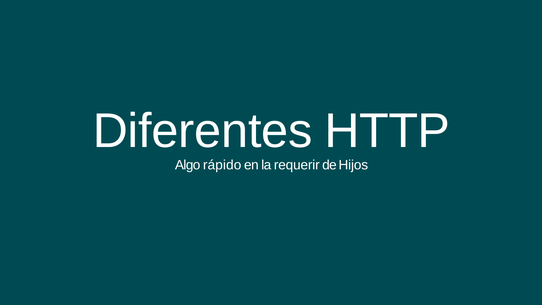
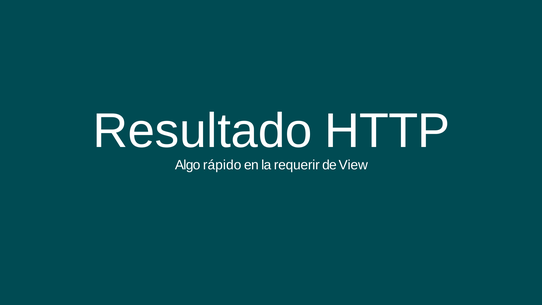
Diferentes: Diferentes -> Resultado
Hijos: Hijos -> View
